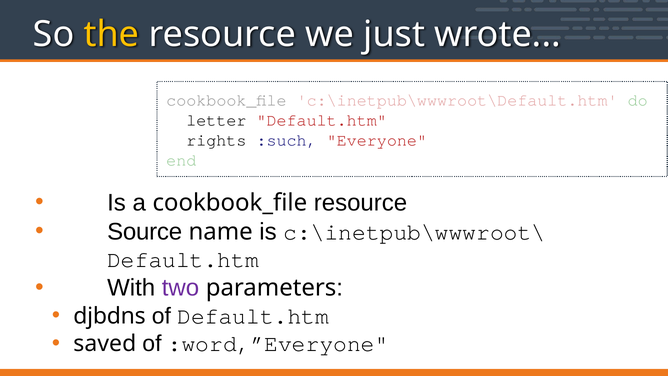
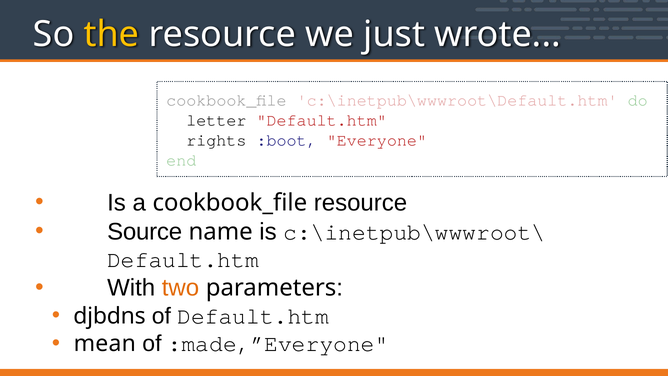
:such: :such -> :boot
two colour: purple -> orange
saved: saved -> mean
:word,”Everyone: :word,”Everyone -> :made,”Everyone
